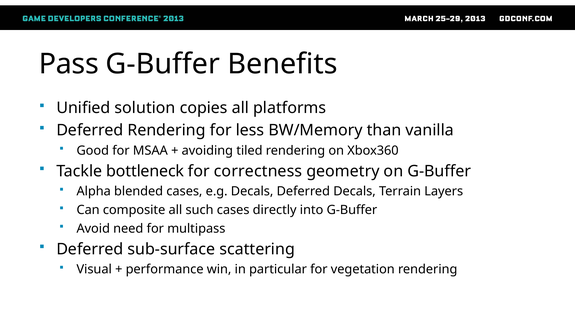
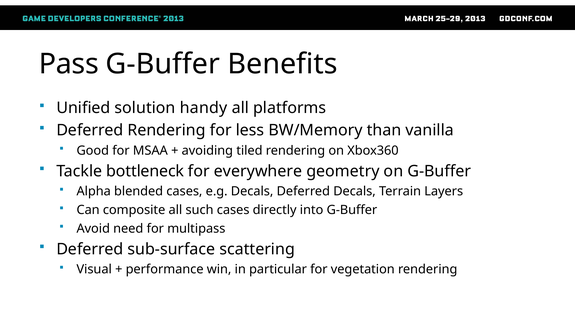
copies: copies -> handy
correctness: correctness -> everywhere
